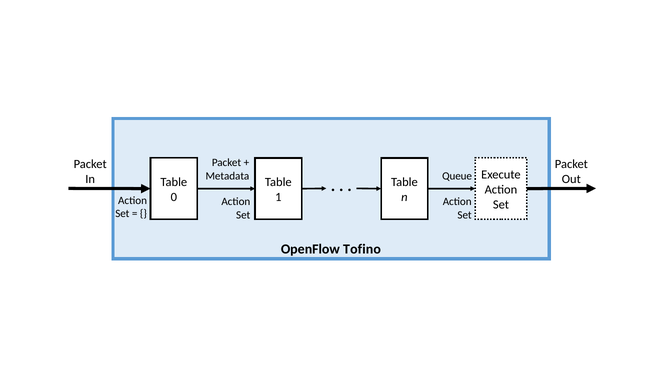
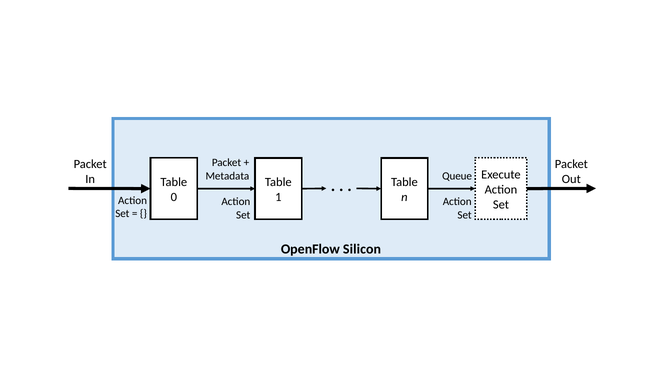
Tofino: Tofino -> Silicon
